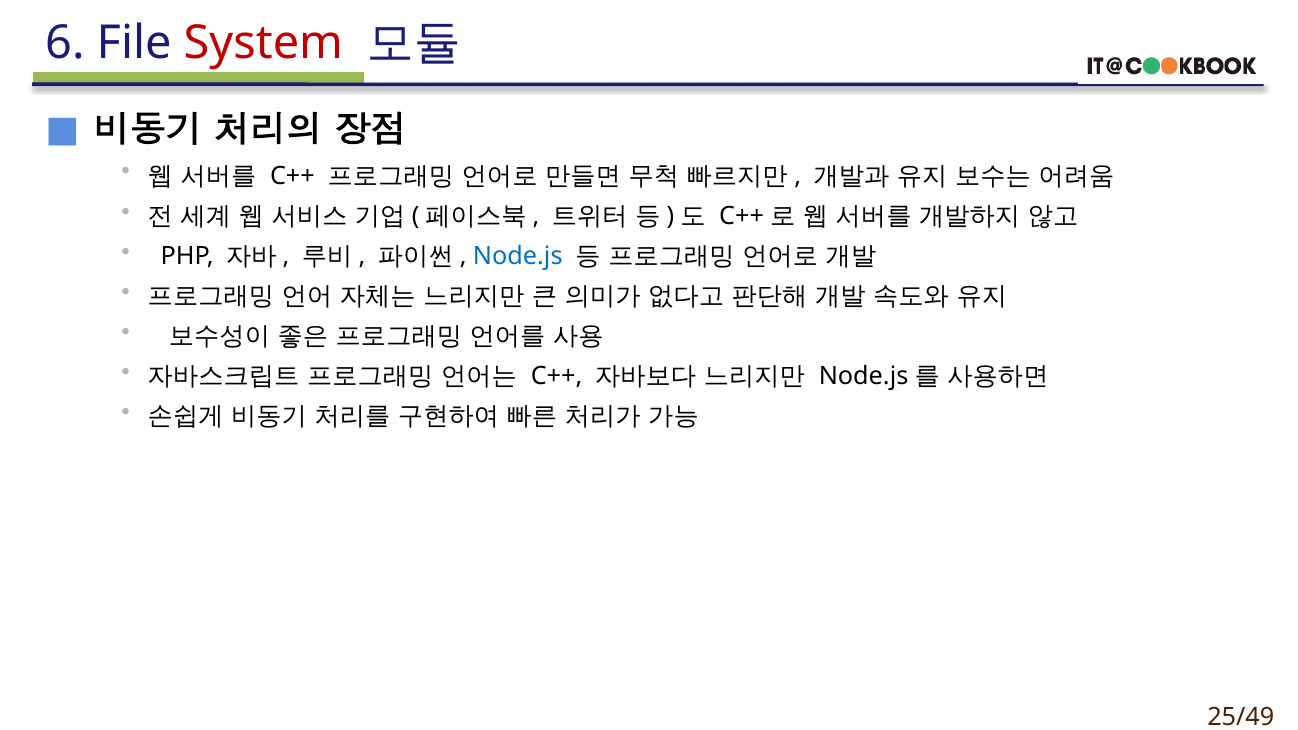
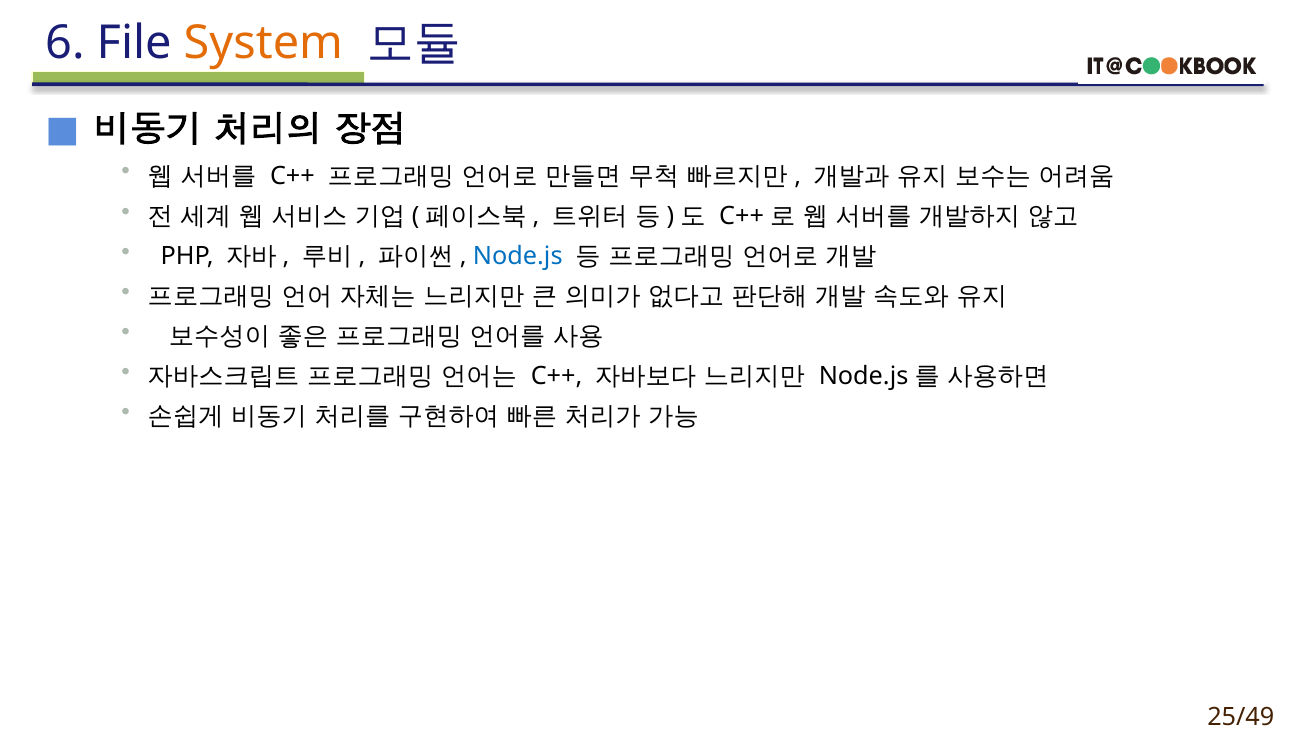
System colour: red -> orange
